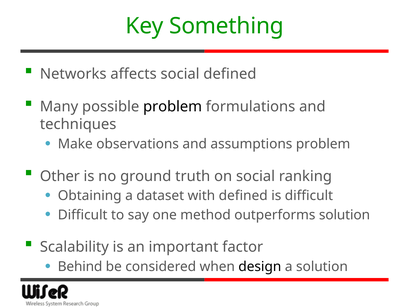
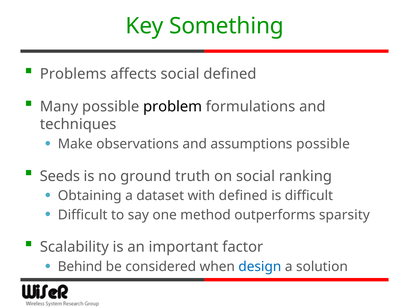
Networks: Networks -> Problems
assumptions problem: problem -> possible
Other: Other -> Seeds
outperforms solution: solution -> sparsity
design colour: black -> blue
